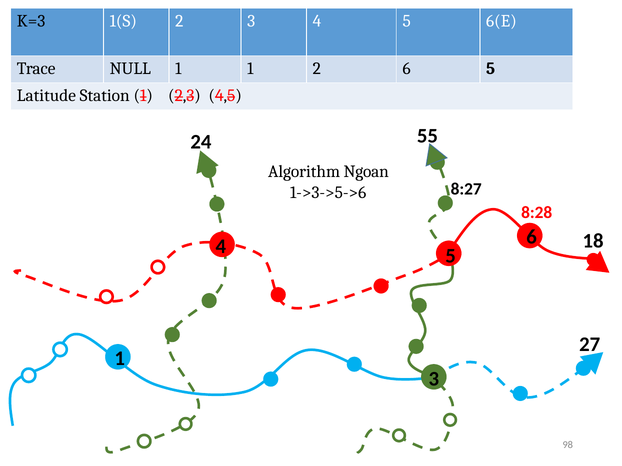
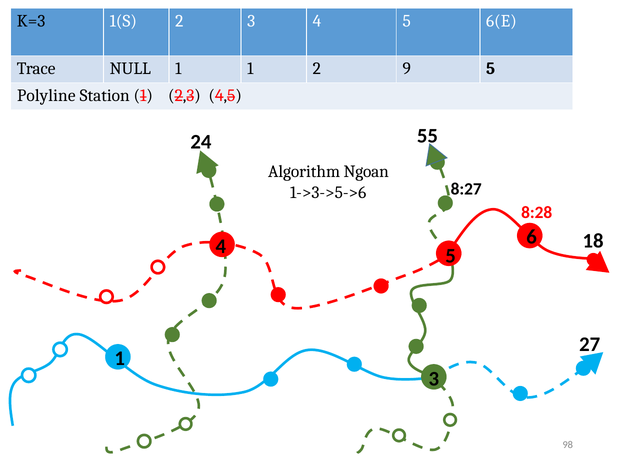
2 6: 6 -> 9
Latitude: Latitude -> Polyline
